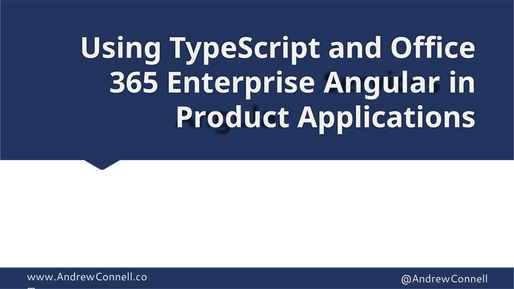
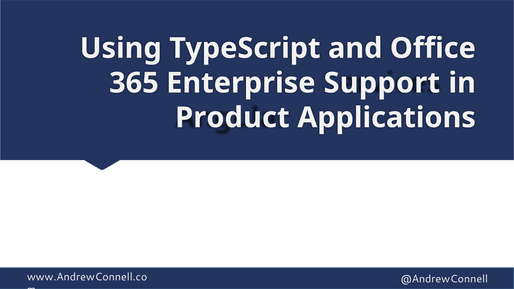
Angular: Angular -> Support
